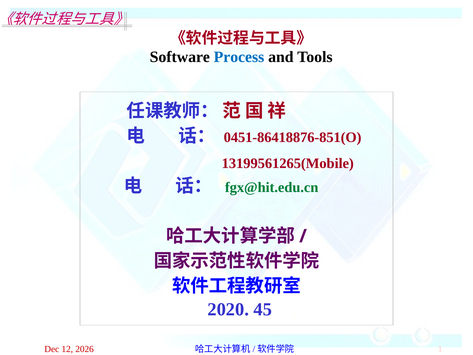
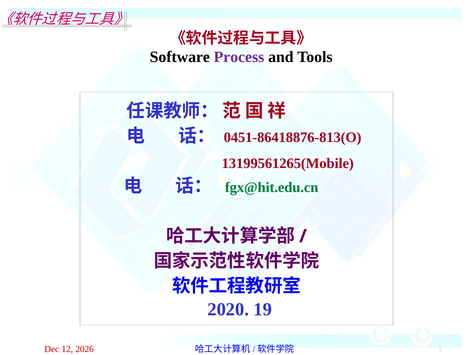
Process colour: blue -> purple
0451-86418876-851(O: 0451-86418876-851(O -> 0451-86418876-813(O
45: 45 -> 19
